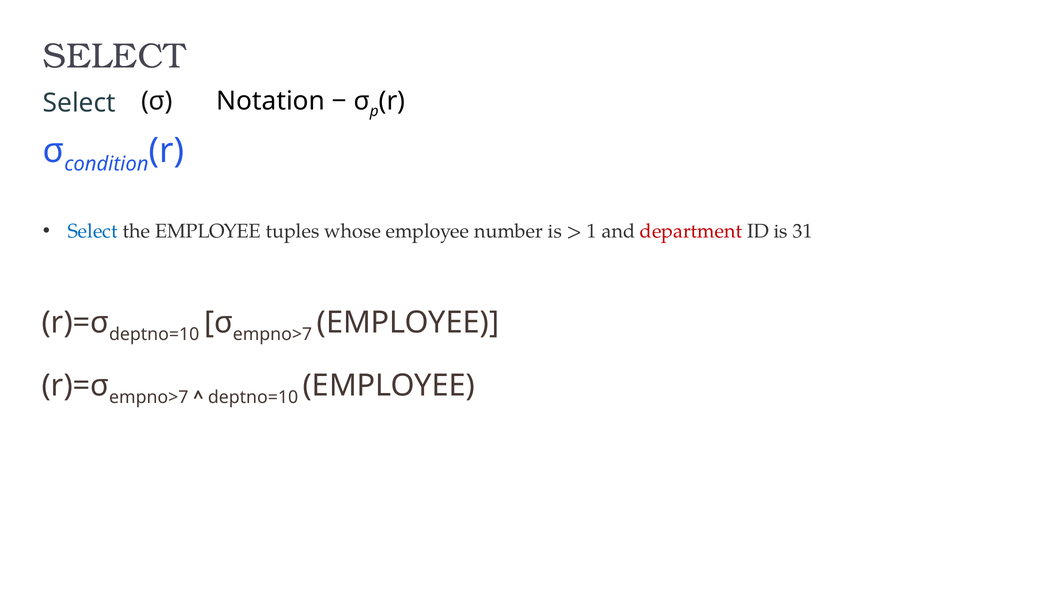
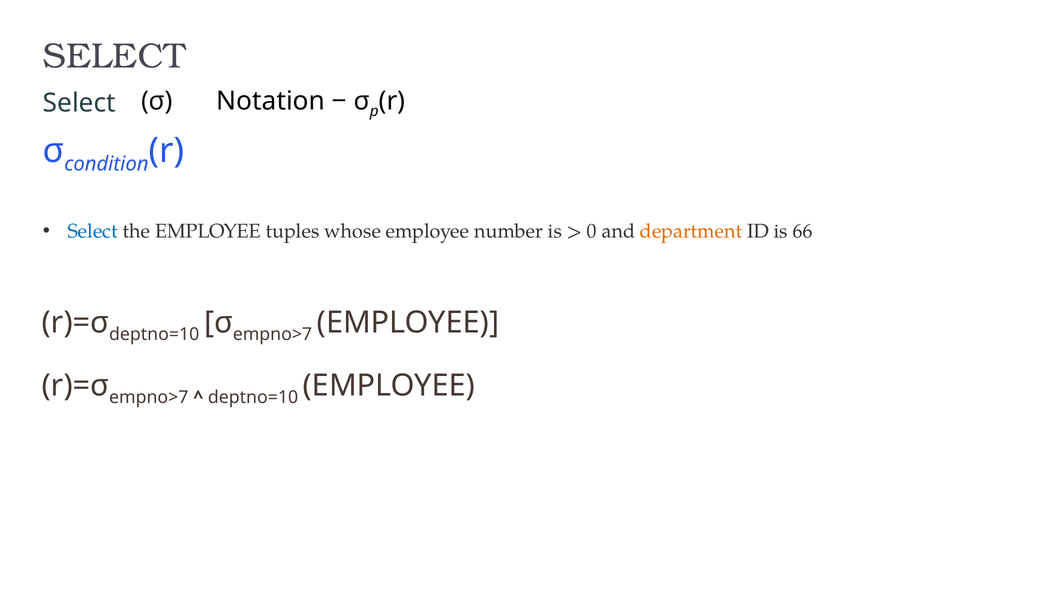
1: 1 -> 0
department colour: red -> orange
31: 31 -> 66
